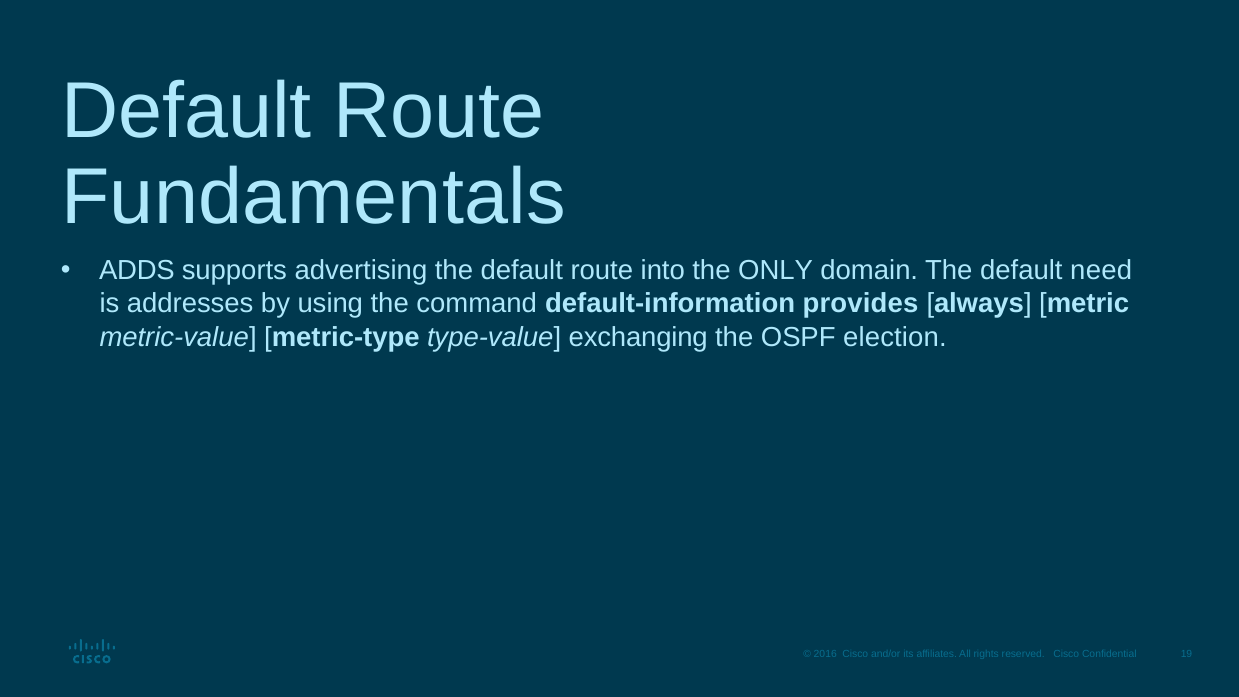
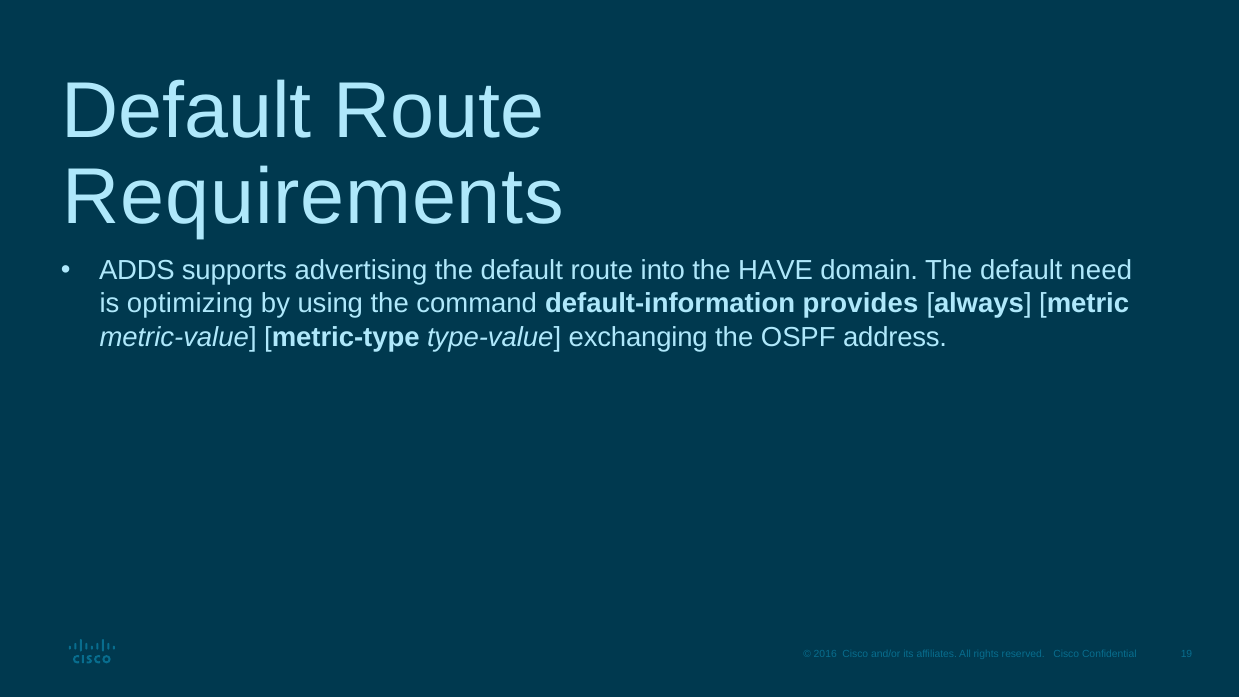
Fundamentals: Fundamentals -> Requirements
ONLY: ONLY -> HAVE
addresses: addresses -> optimizing
election: election -> address
